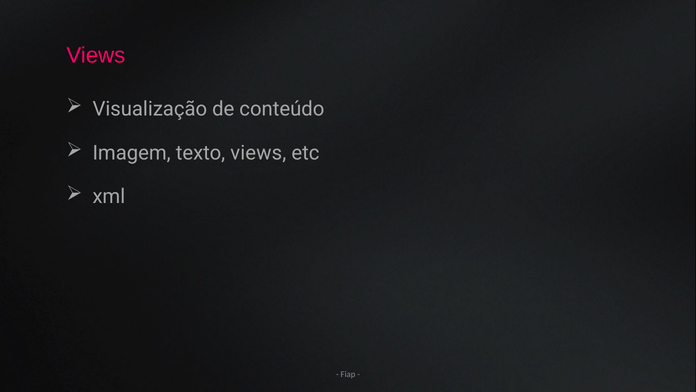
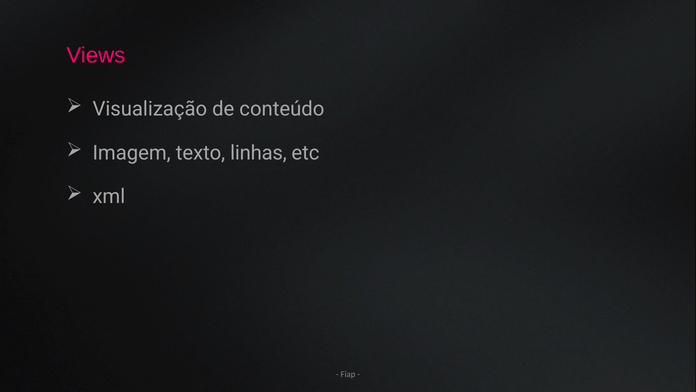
texto views: views -> linhas
